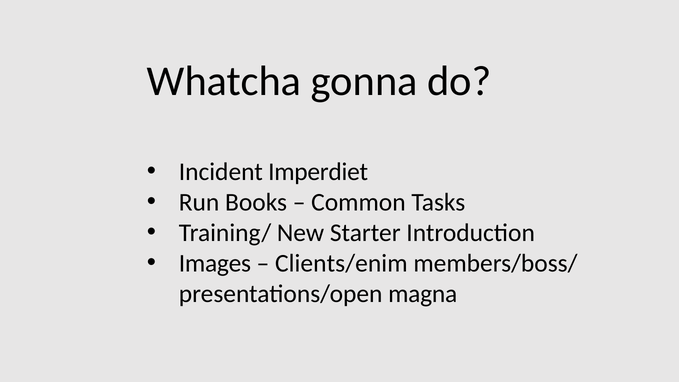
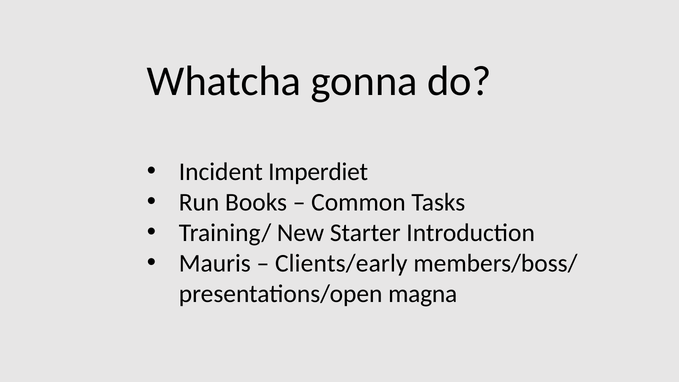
Images: Images -> Mauris
Clients/enim: Clients/enim -> Clients/early
